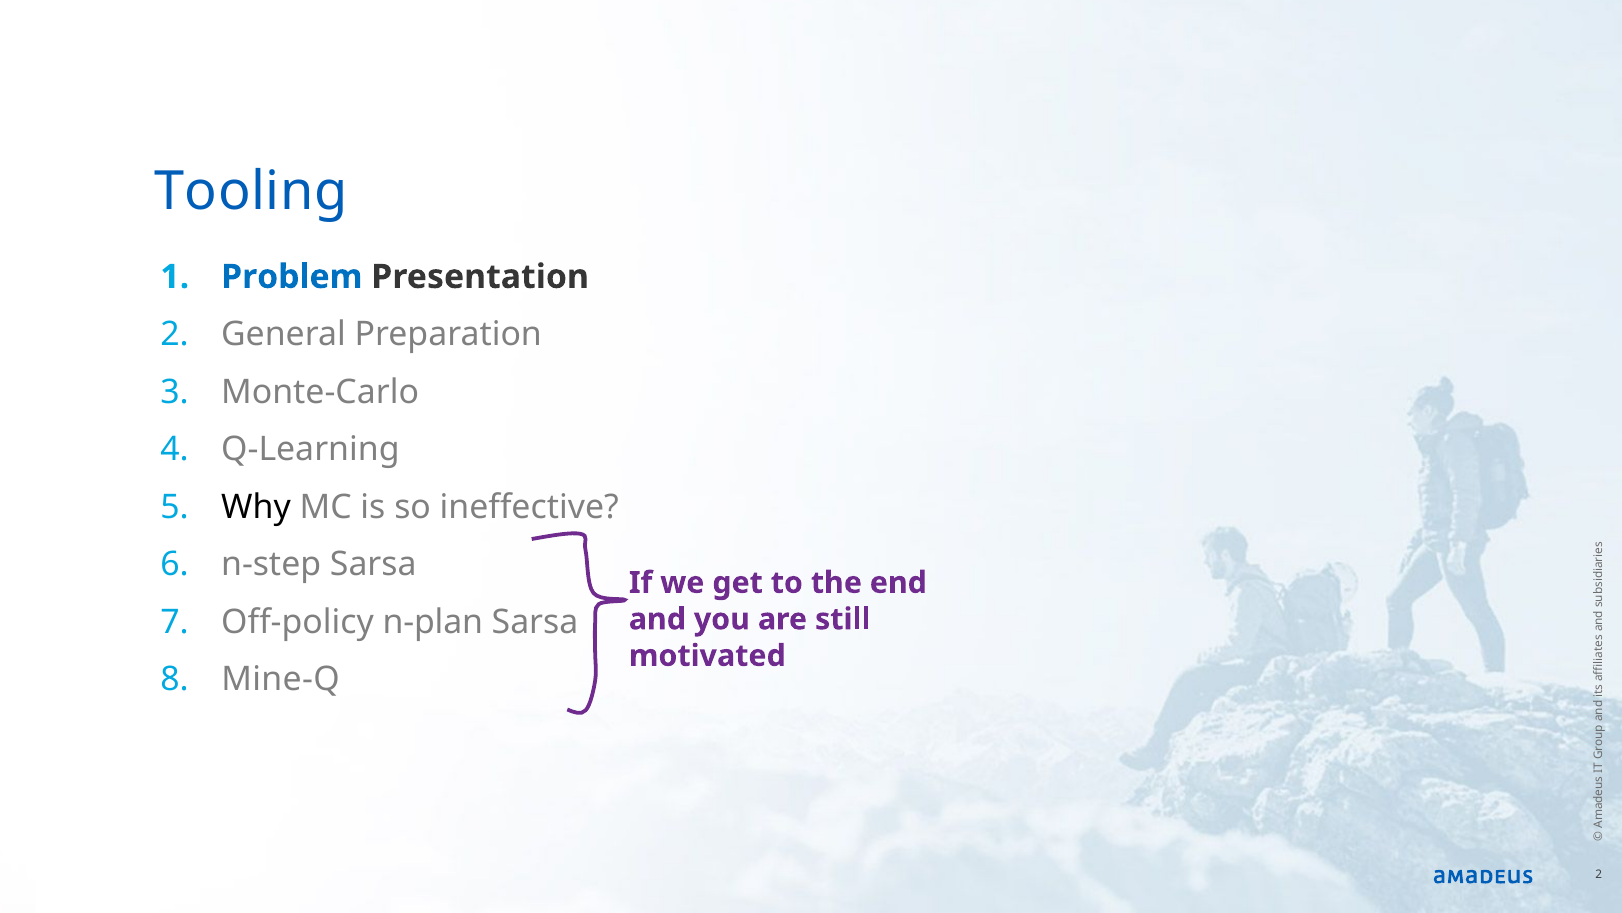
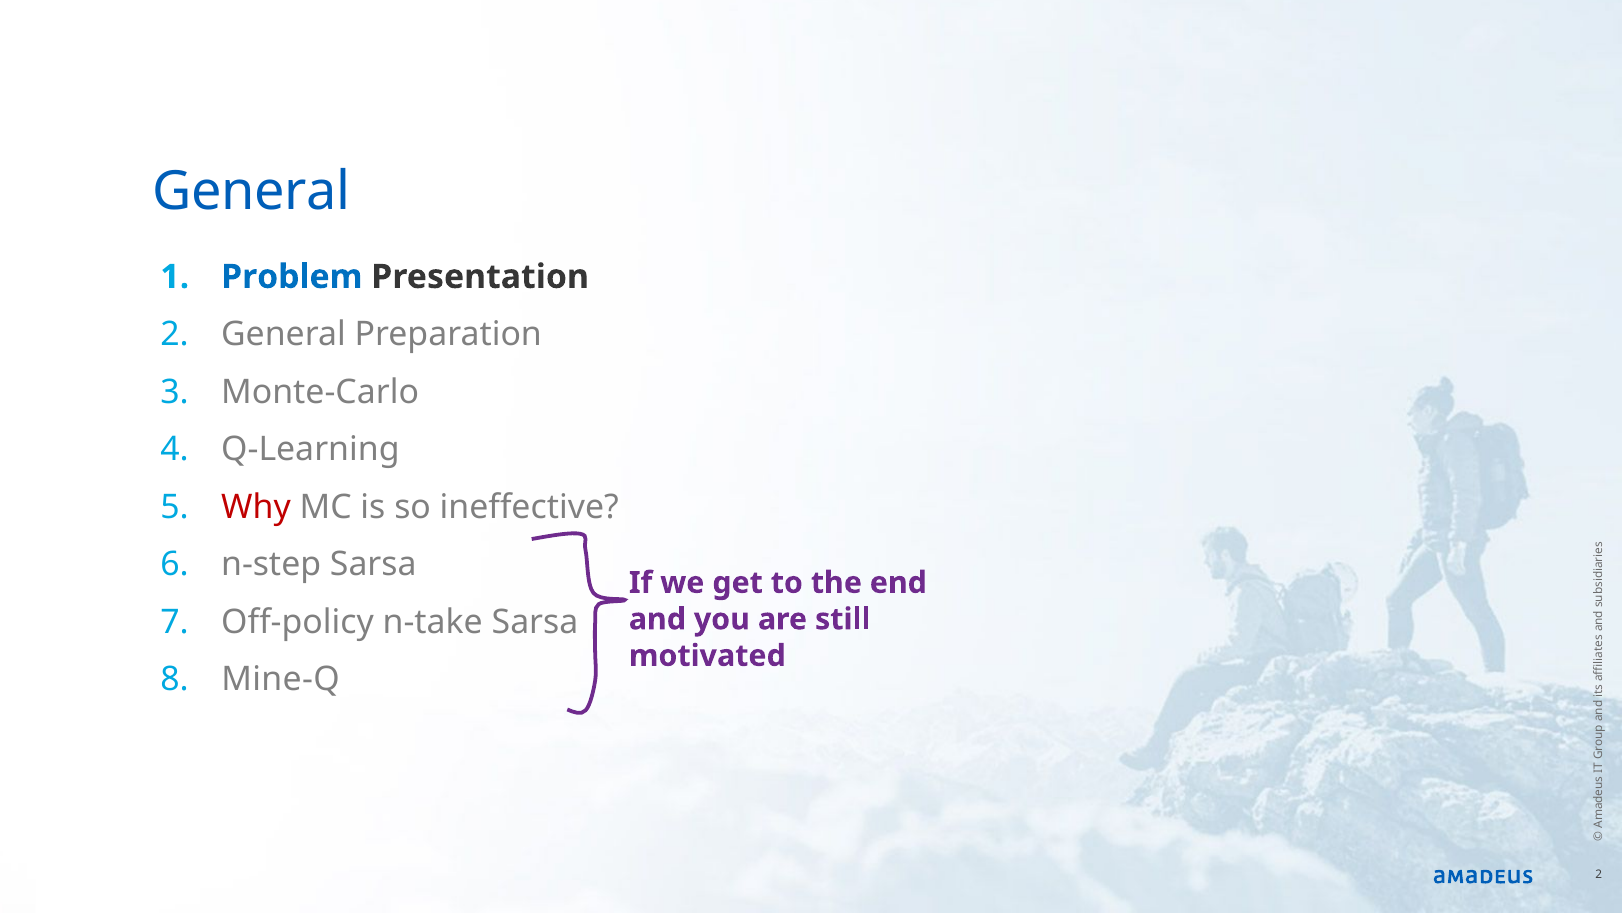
Tooling at (251, 192): Tooling -> General
Why colour: black -> red
n-plan: n-plan -> n-take
